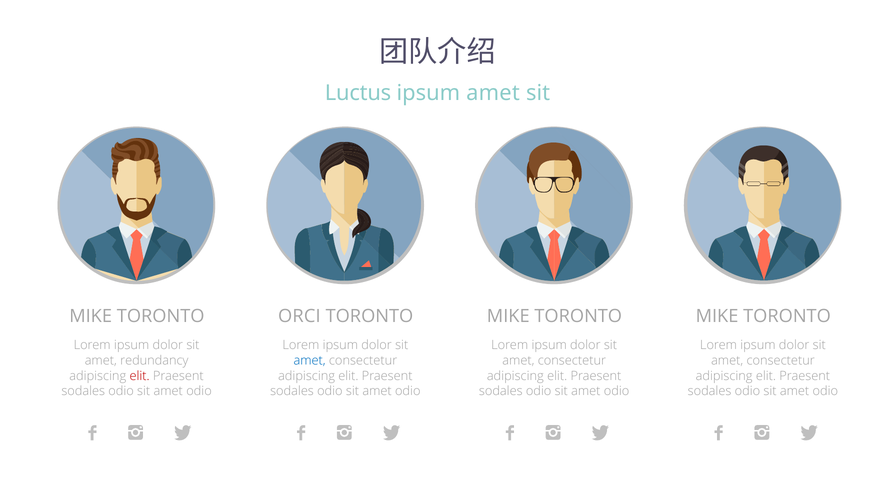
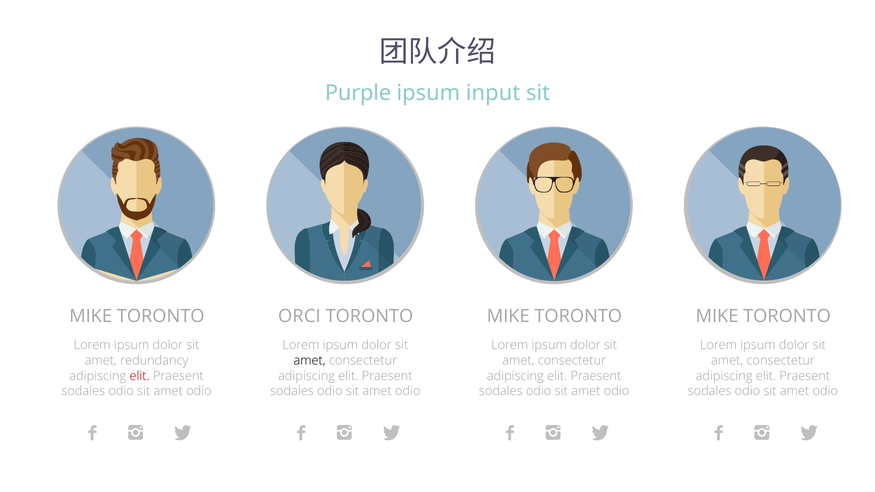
Luctus: Luctus -> Purple
ipsum amet: amet -> input
amet at (310, 361) colour: blue -> black
